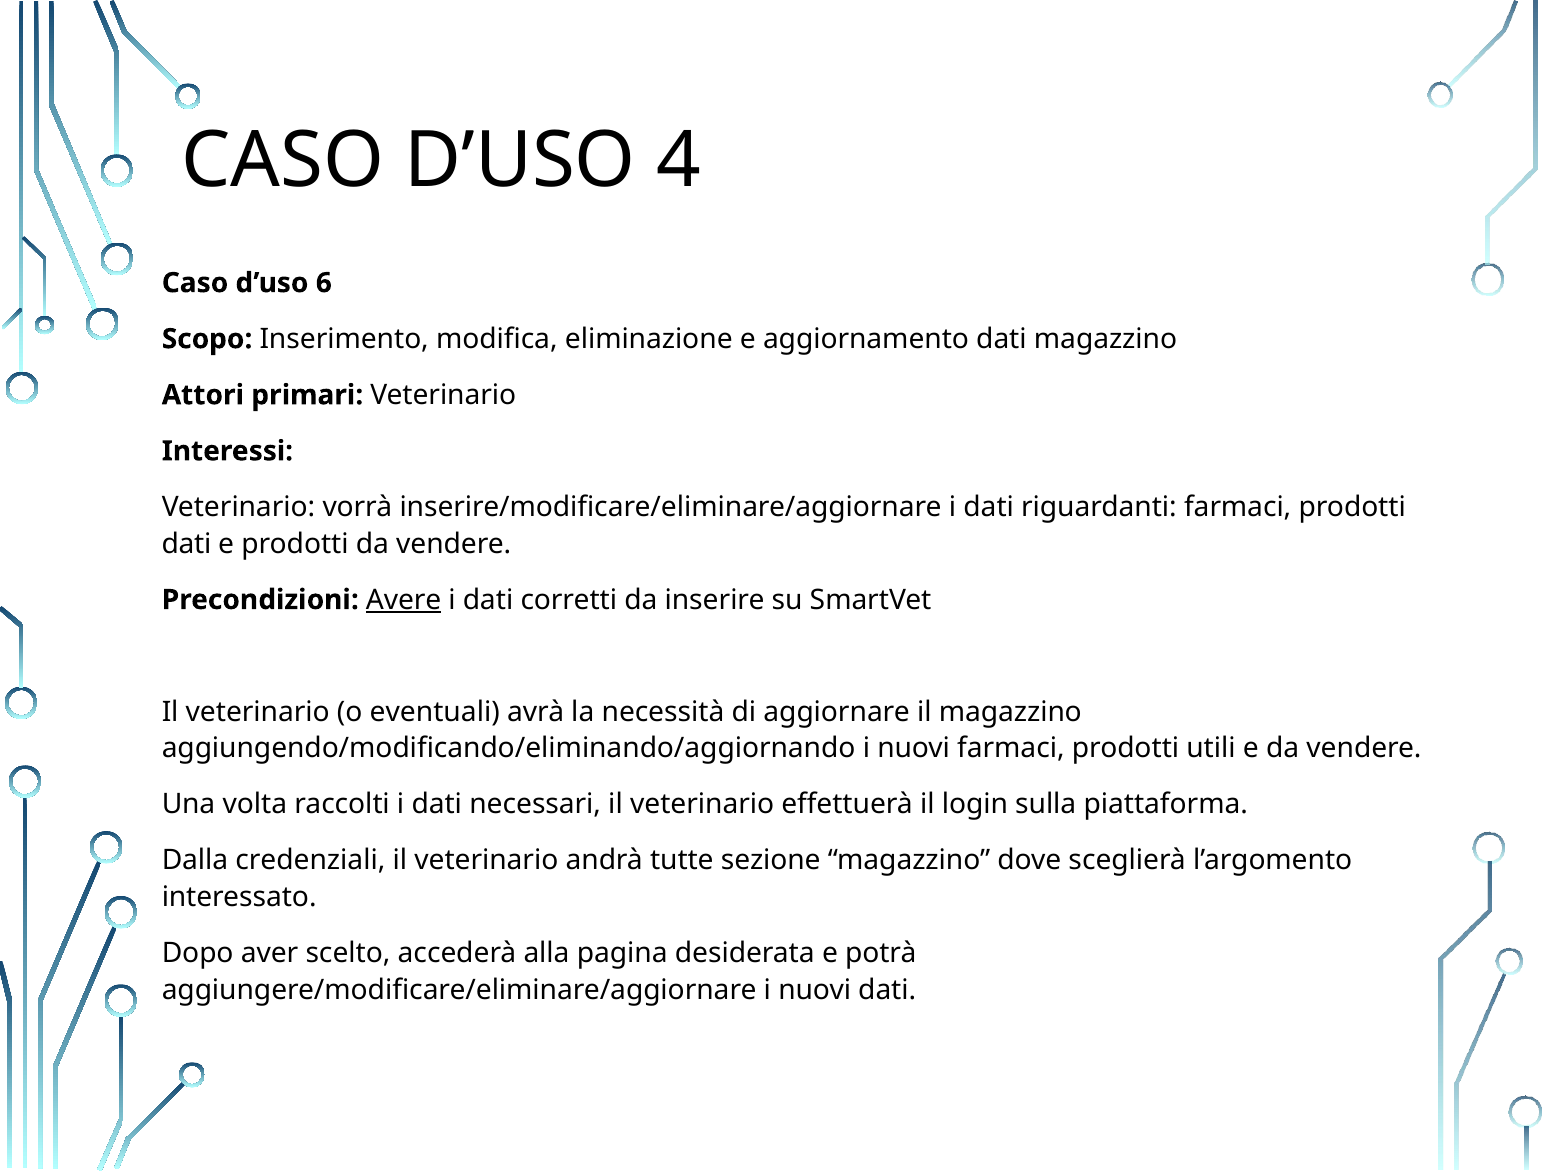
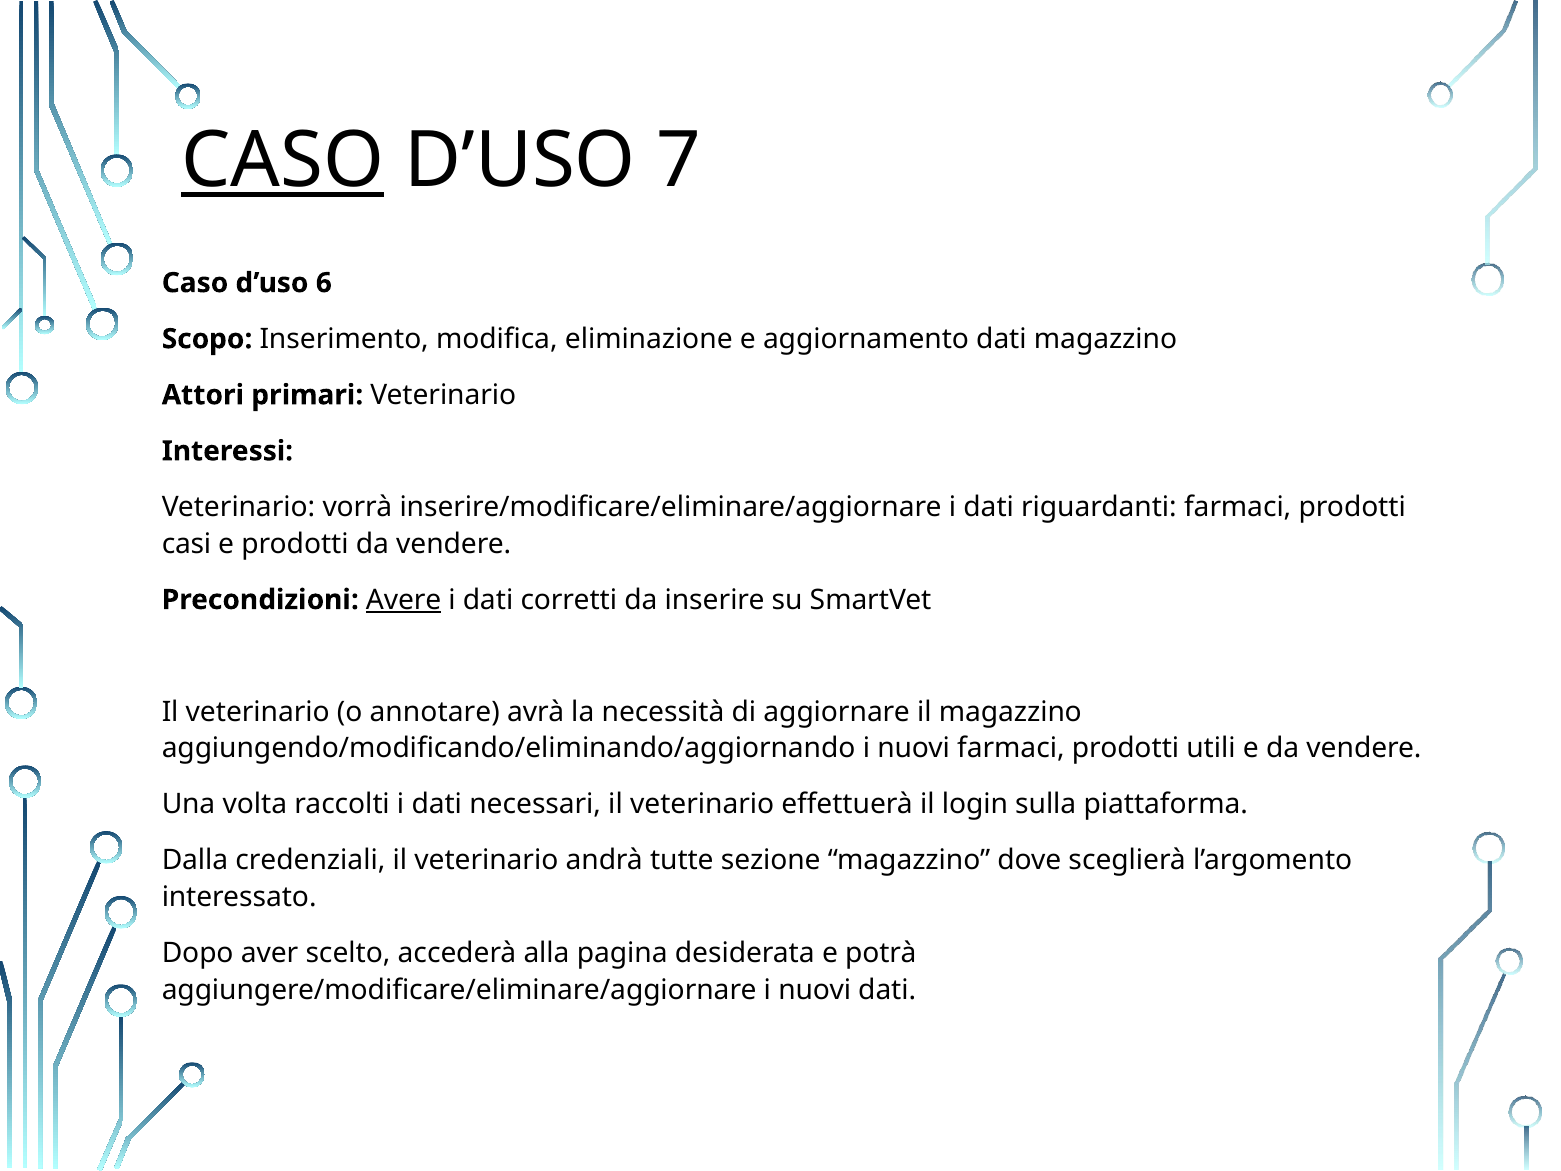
CASO at (283, 161) underline: none -> present
4: 4 -> 7
dati at (186, 544): dati -> casi
eventuali: eventuali -> annotare
